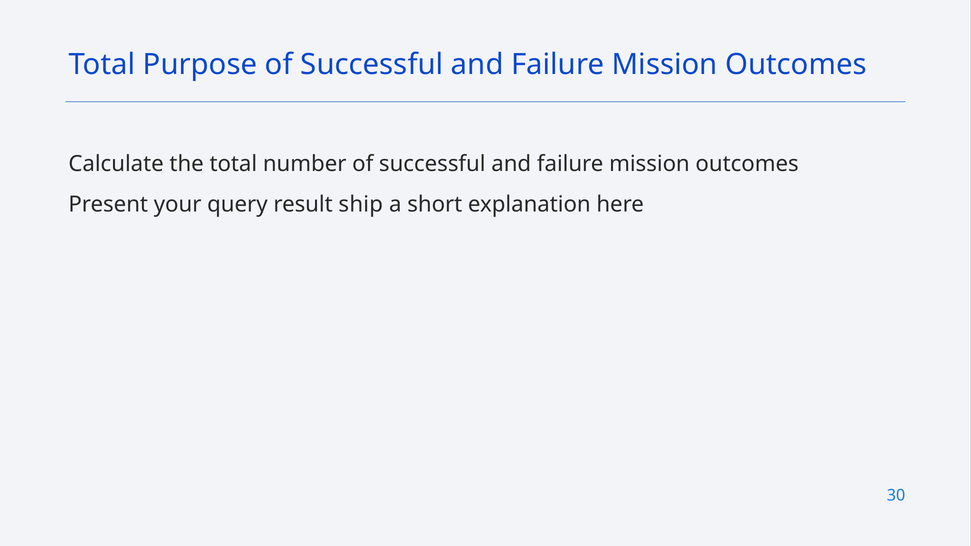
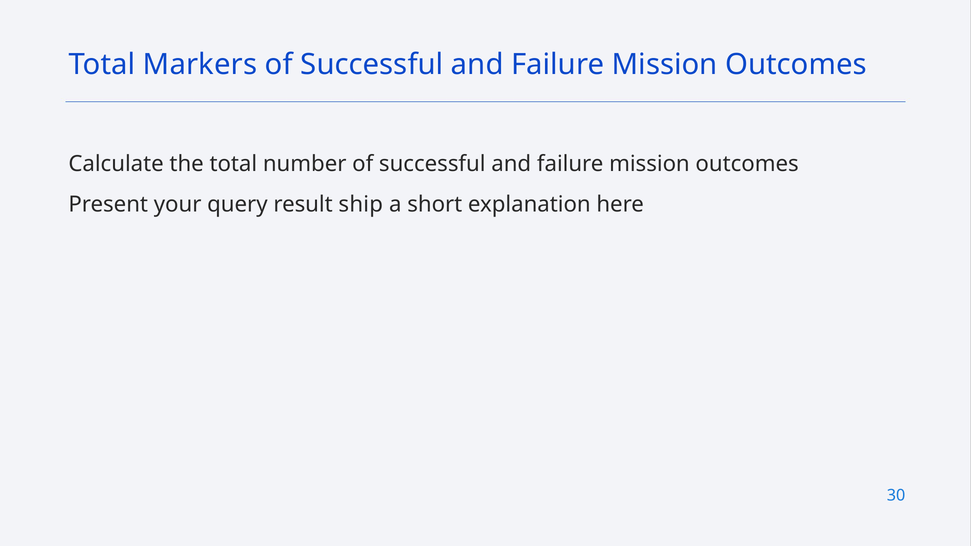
Purpose: Purpose -> Markers
